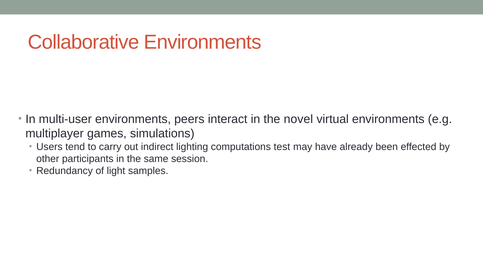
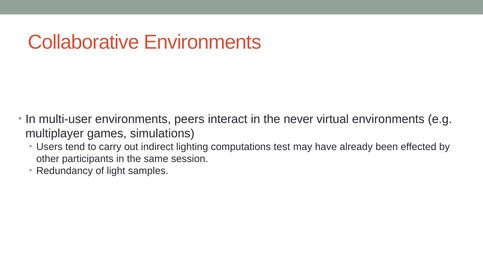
novel: novel -> never
